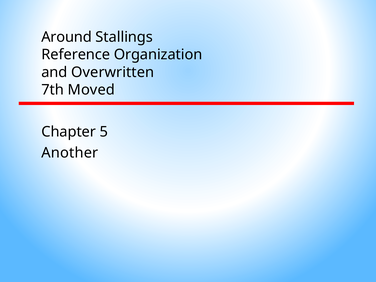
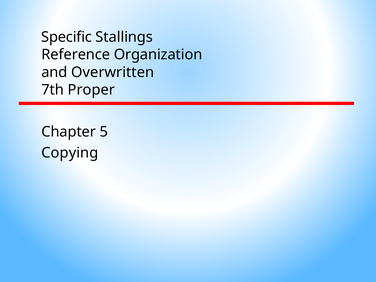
Around: Around -> Specific
Moved: Moved -> Proper
Another: Another -> Copying
